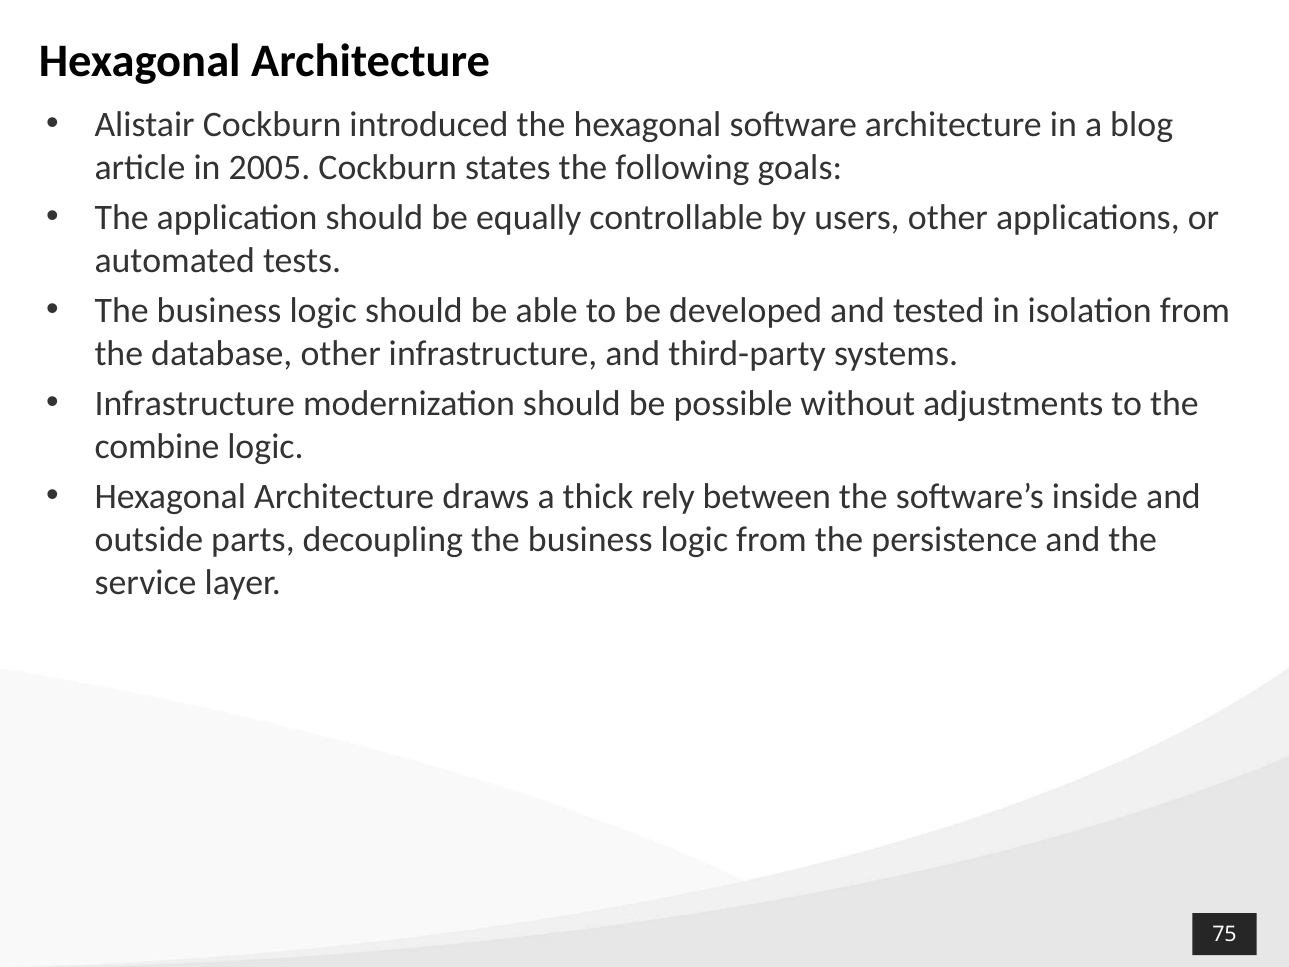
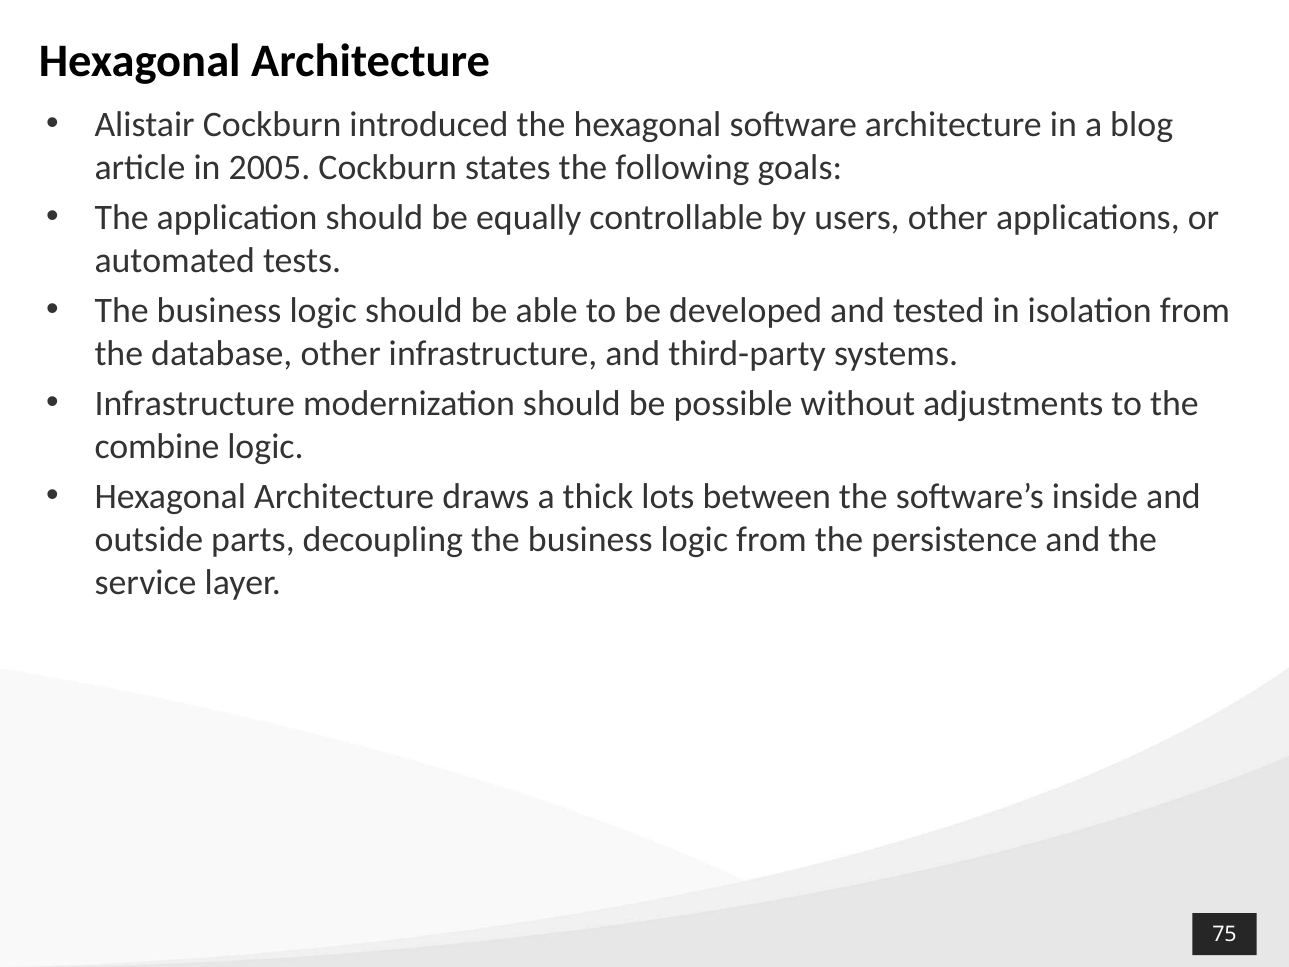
rely: rely -> lots
